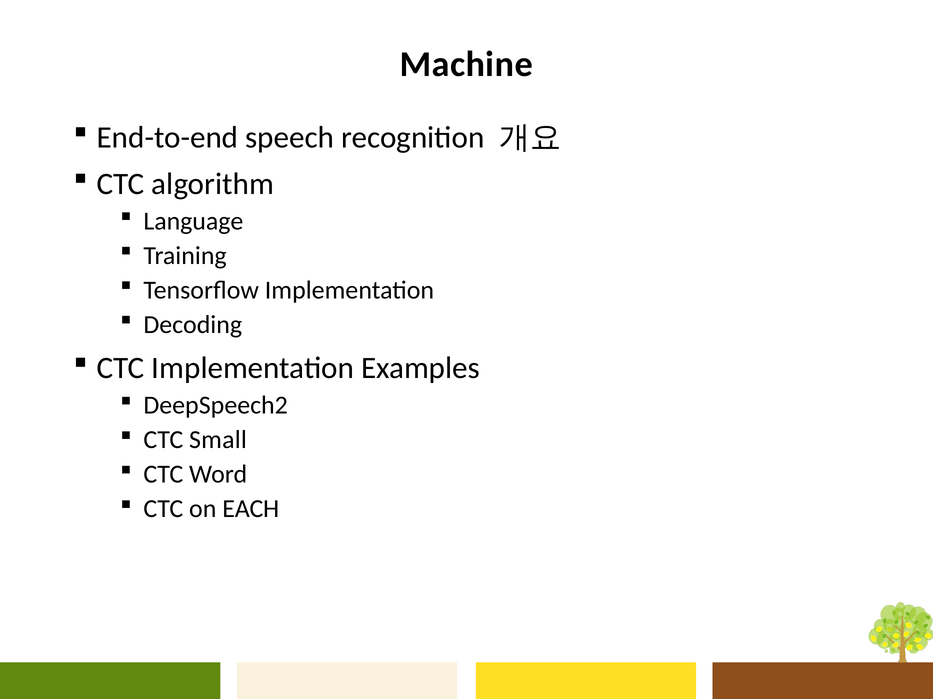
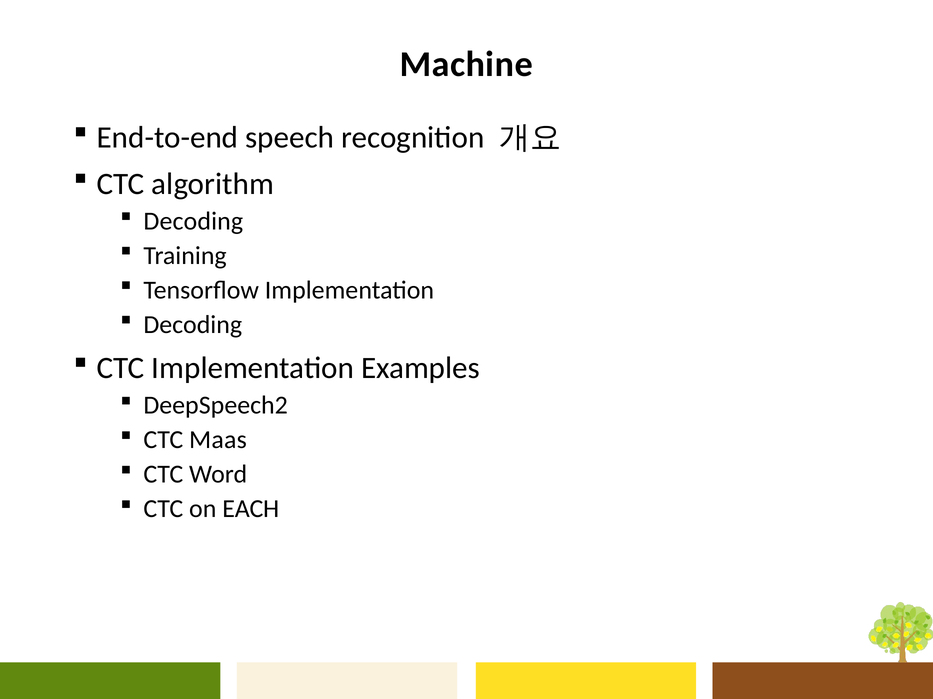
Language at (193, 221): Language -> Decoding
Small: Small -> Maas
